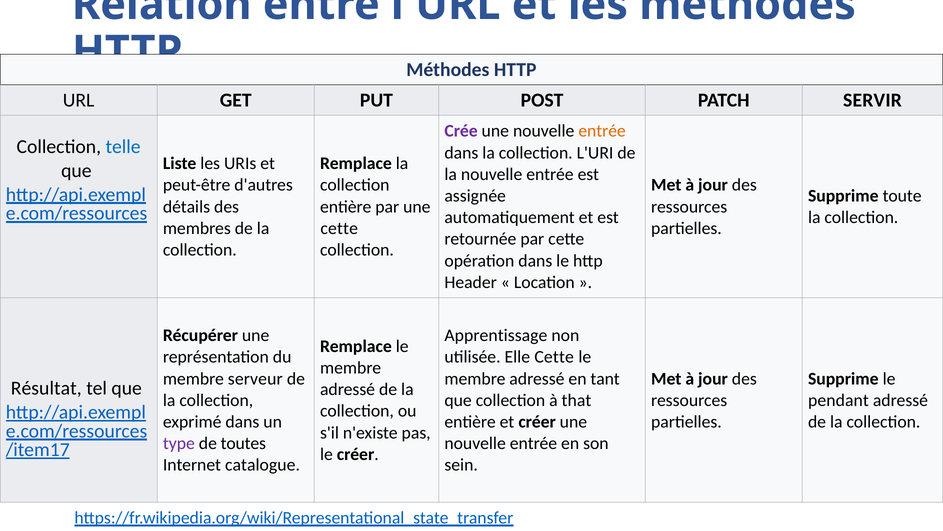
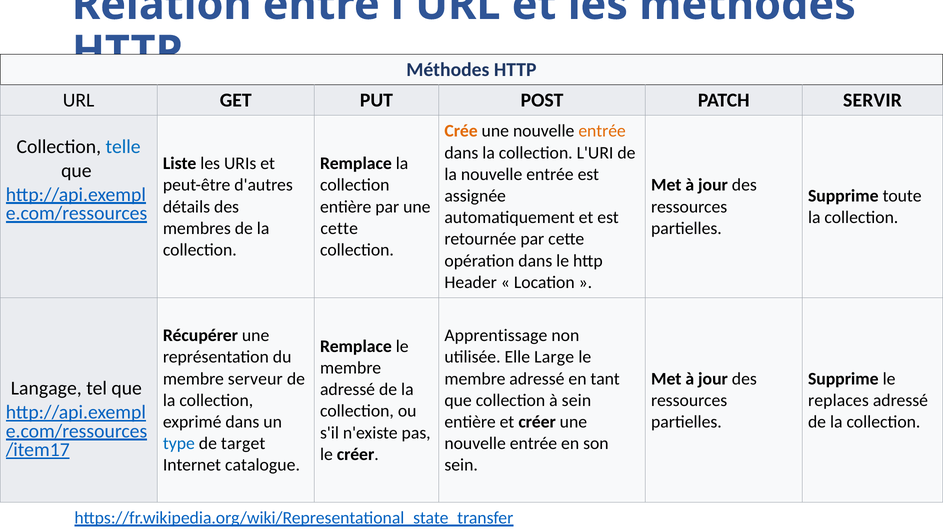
Crée colour: purple -> orange
Elle Cette: Cette -> Large
Résultat: Résultat -> Langage
à that: that -> sein
pendant: pendant -> replaces
type colour: purple -> blue
toutes: toutes -> target
